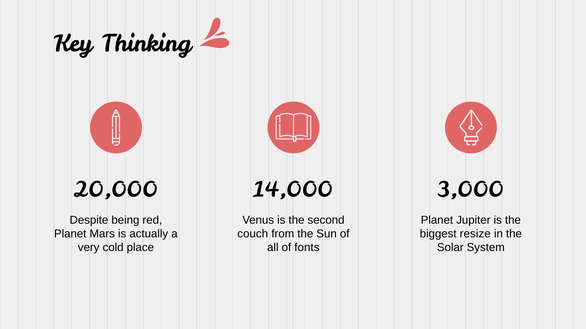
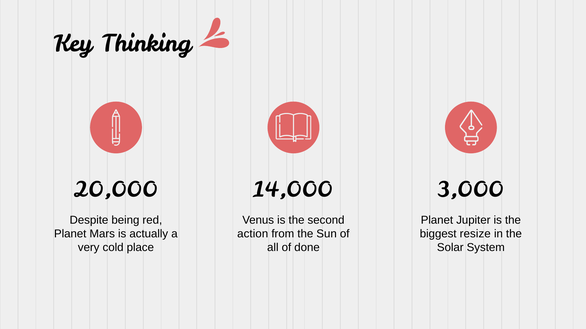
couch: couch -> action
fonts: fonts -> done
